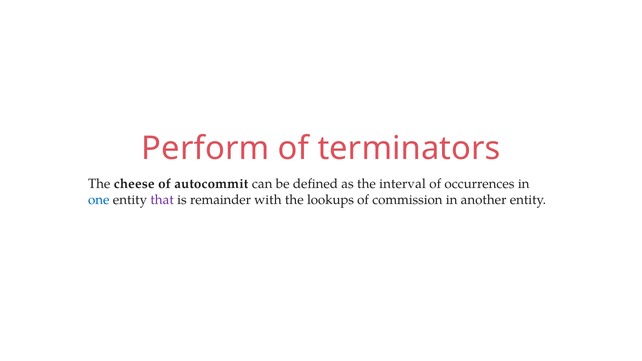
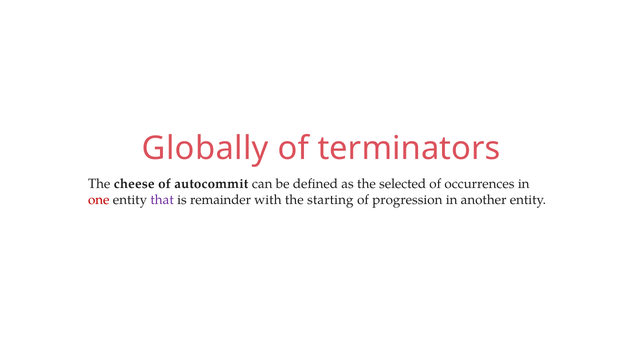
Perform: Perform -> Globally
interval: interval -> selected
one colour: blue -> red
lookups: lookups -> starting
commission: commission -> progression
